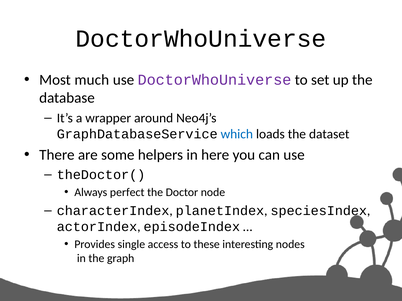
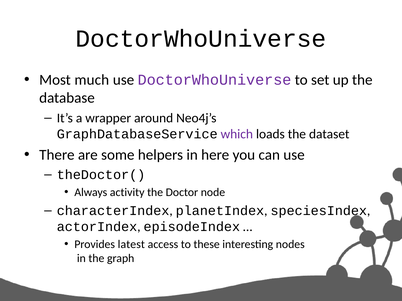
which colour: blue -> purple
perfect: perfect -> activity
single: single -> latest
